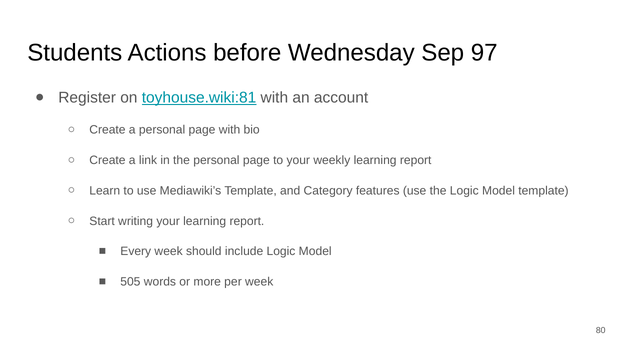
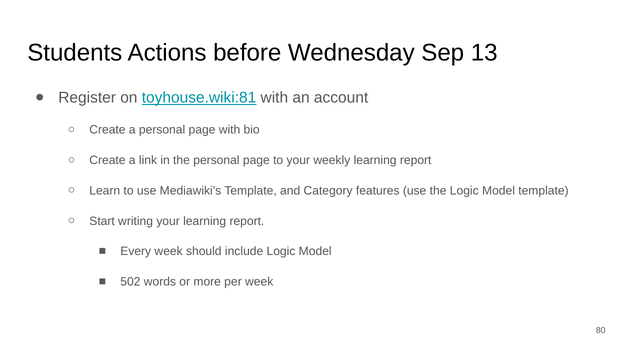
97: 97 -> 13
505: 505 -> 502
